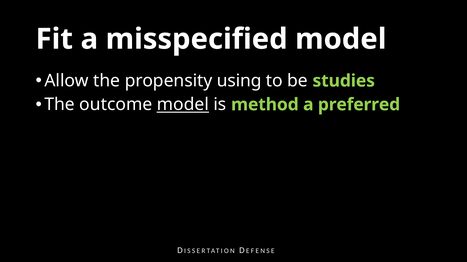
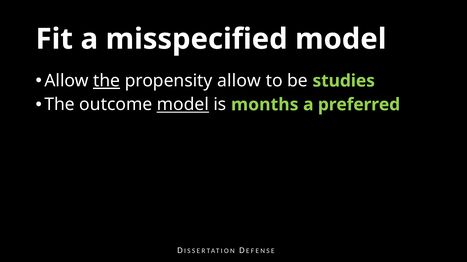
the at (107, 81) underline: none -> present
propensity using: using -> allow
method: method -> months
